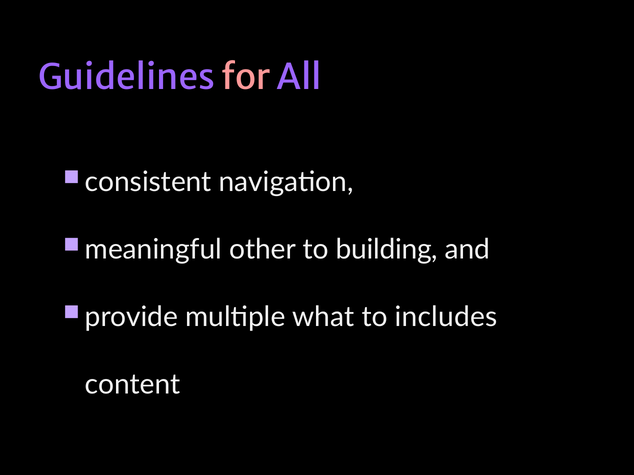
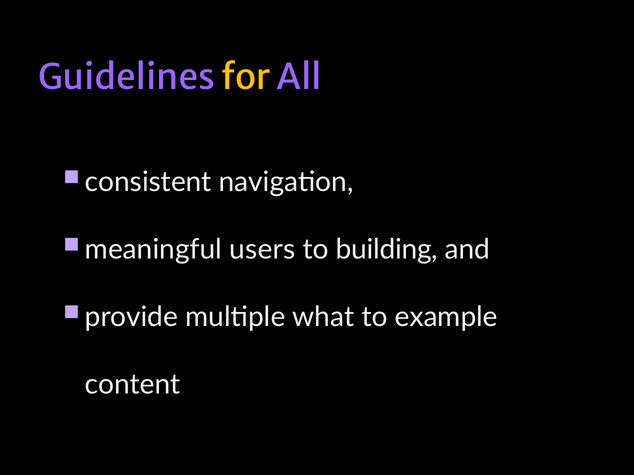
for colour: pink -> yellow
other: other -> users
includes: includes -> example
